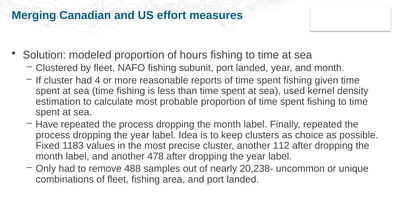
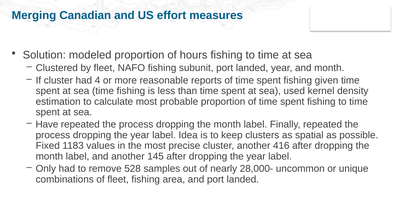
choice: choice -> spatial
112: 112 -> 416
478: 478 -> 145
488: 488 -> 528
20,238-: 20,238- -> 28,000-
